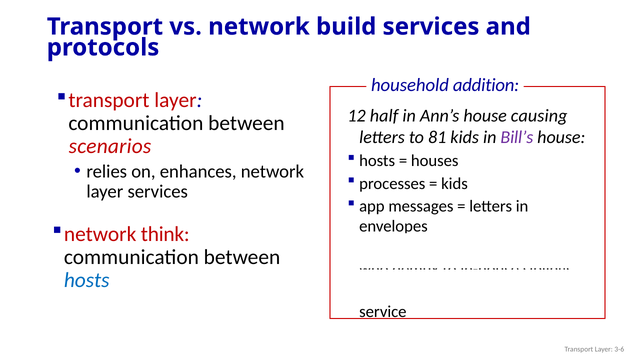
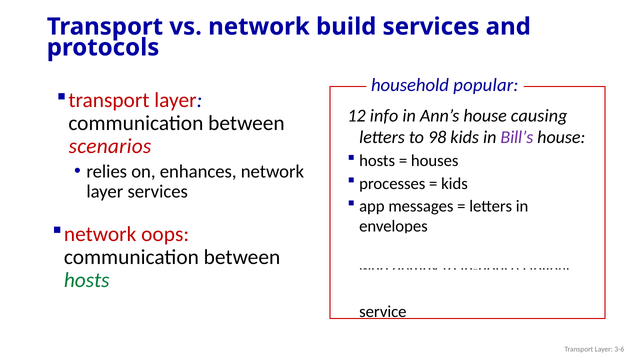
addition: addition -> popular
half: half -> info
81: 81 -> 98
think: think -> oops
hosts at (87, 280) colour: blue -> green
